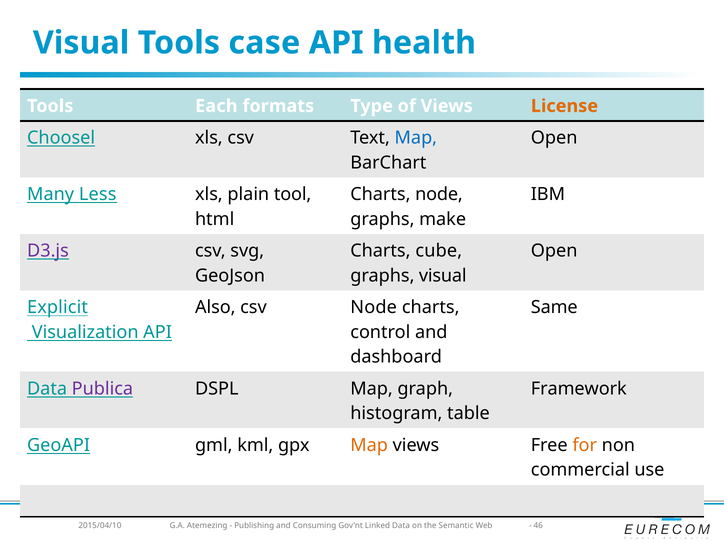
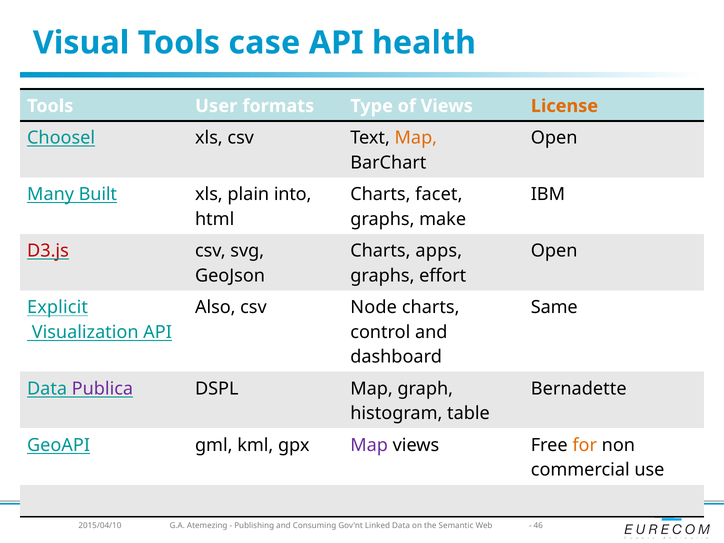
Each: Each -> User
Map at (416, 138) colour: blue -> orange
Less: Less -> Built
tool: tool -> into
Charts node: node -> facet
D3.js colour: purple -> red
cube: cube -> apps
graphs visual: visual -> effort
Framework: Framework -> Bernadette
Map at (369, 445) colour: orange -> purple
